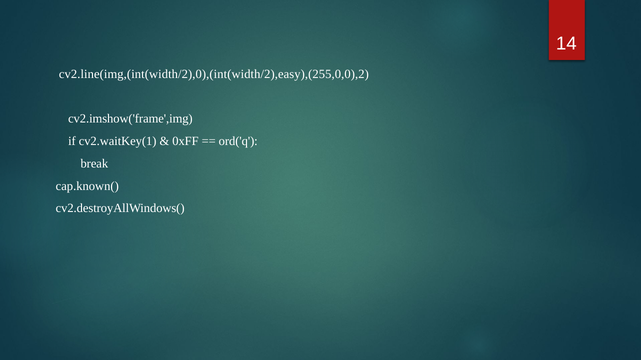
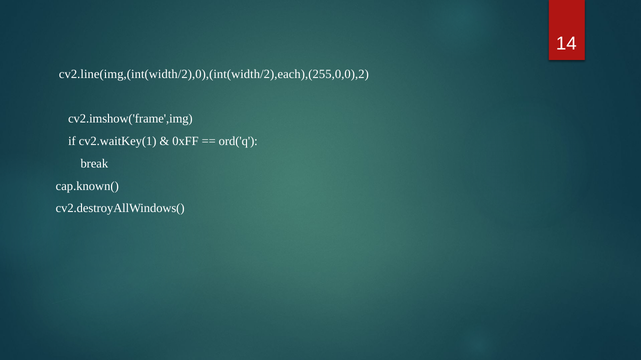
cv2.line(img,(int(width/2),0),(int(width/2),easy),(255,0,0),2: cv2.line(img,(int(width/2),0),(int(width/2),easy),(255,0,0),2 -> cv2.line(img,(int(width/2),0),(int(width/2),each),(255,0,0),2
